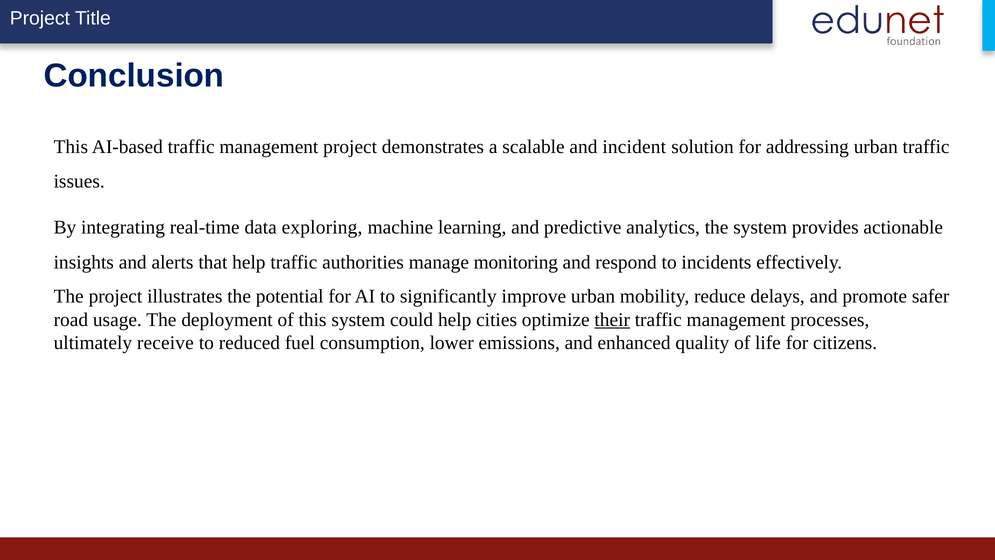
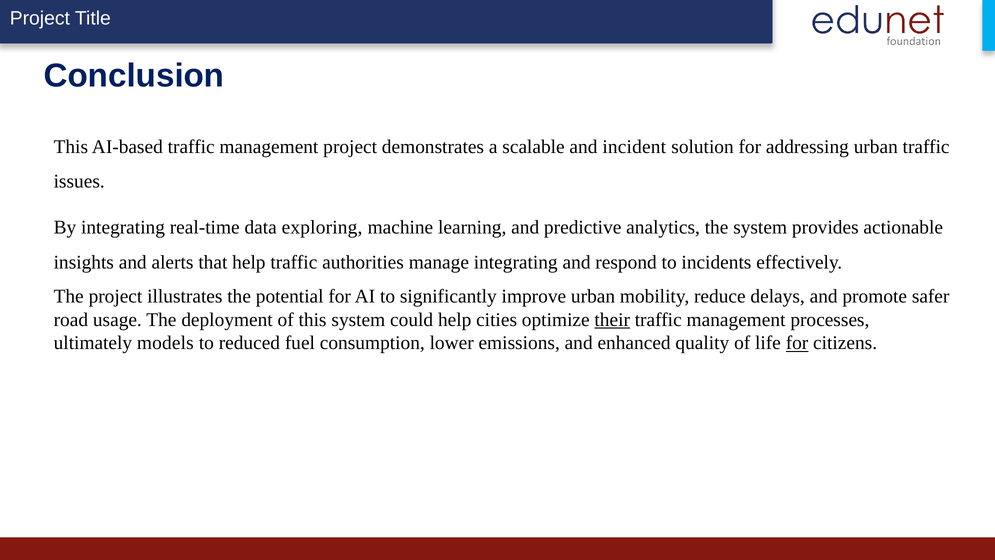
manage monitoring: monitoring -> integrating
receive: receive -> models
for at (797, 343) underline: none -> present
